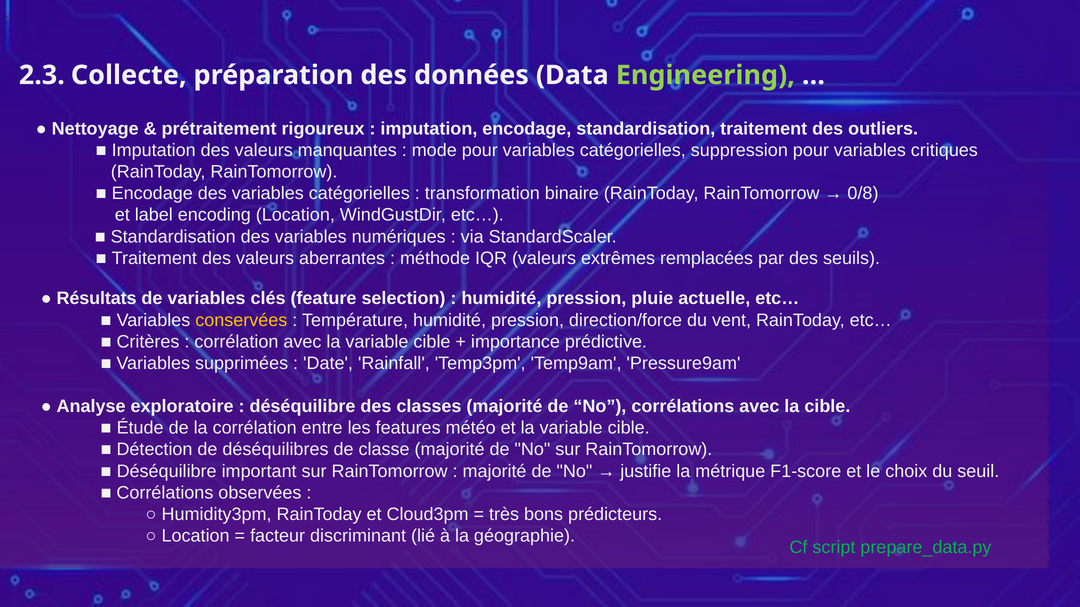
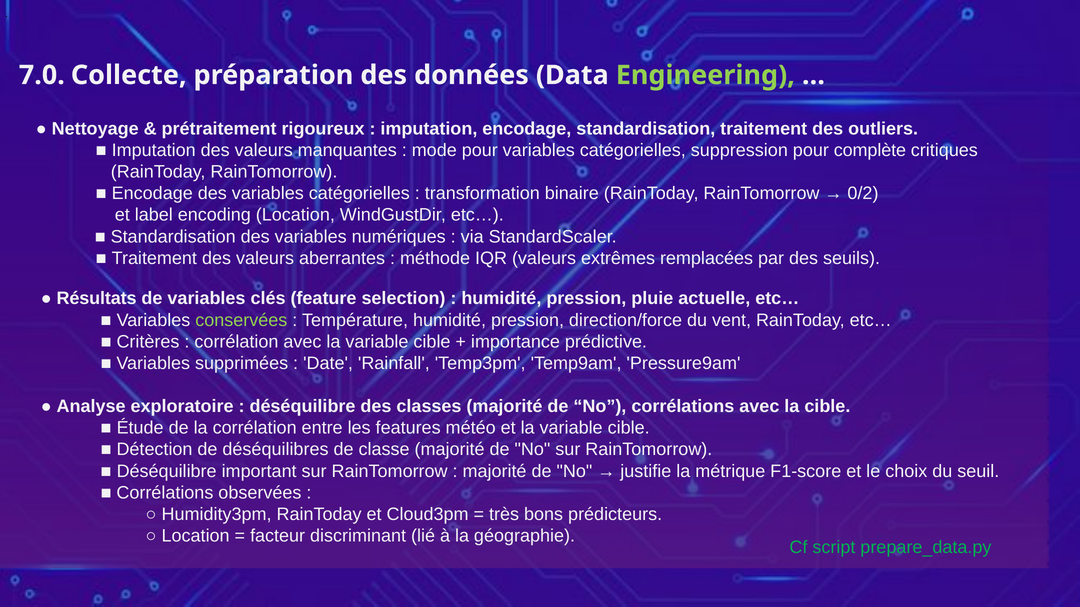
2.3: 2.3 -> 7.0
suppression pour variables: variables -> complète
0/8: 0/8 -> 0/2
conservées colour: yellow -> light green
